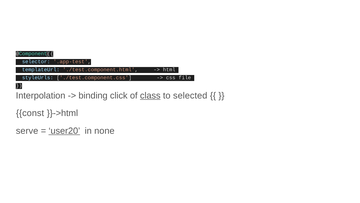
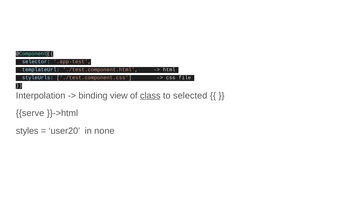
click: click -> view
const: const -> serve
serve: serve -> styles
user20 underline: present -> none
